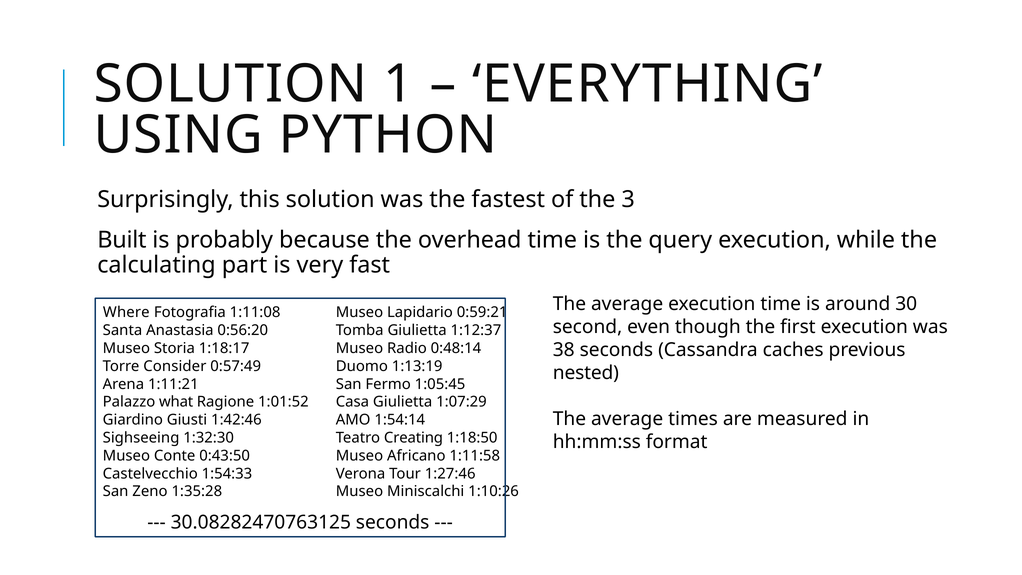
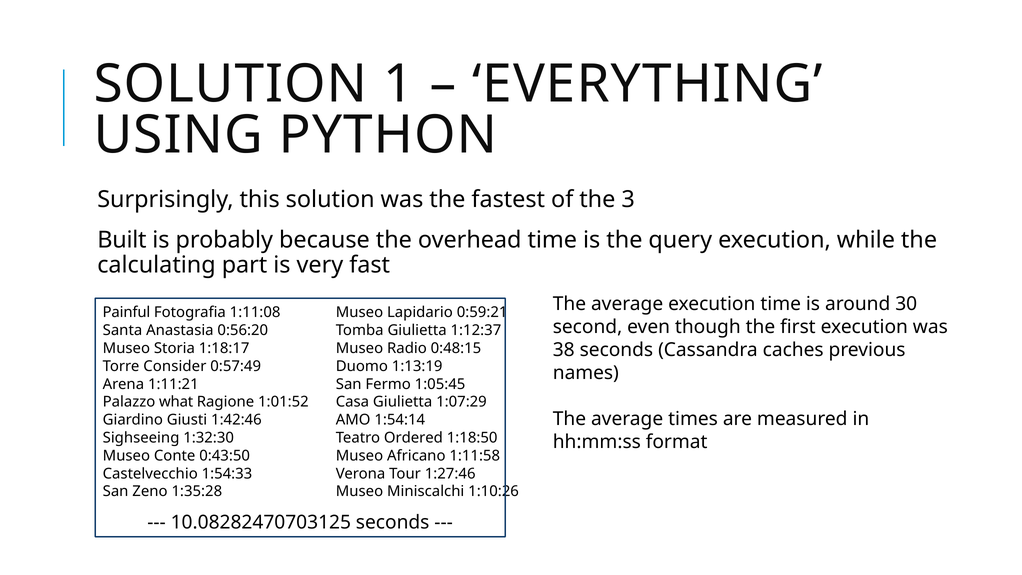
Where: Where -> Painful
0:48:14: 0:48:14 -> 0:48:15
nested: nested -> names
Creating: Creating -> Ordered
30.08282470763125: 30.08282470763125 -> 10.08282470703125
